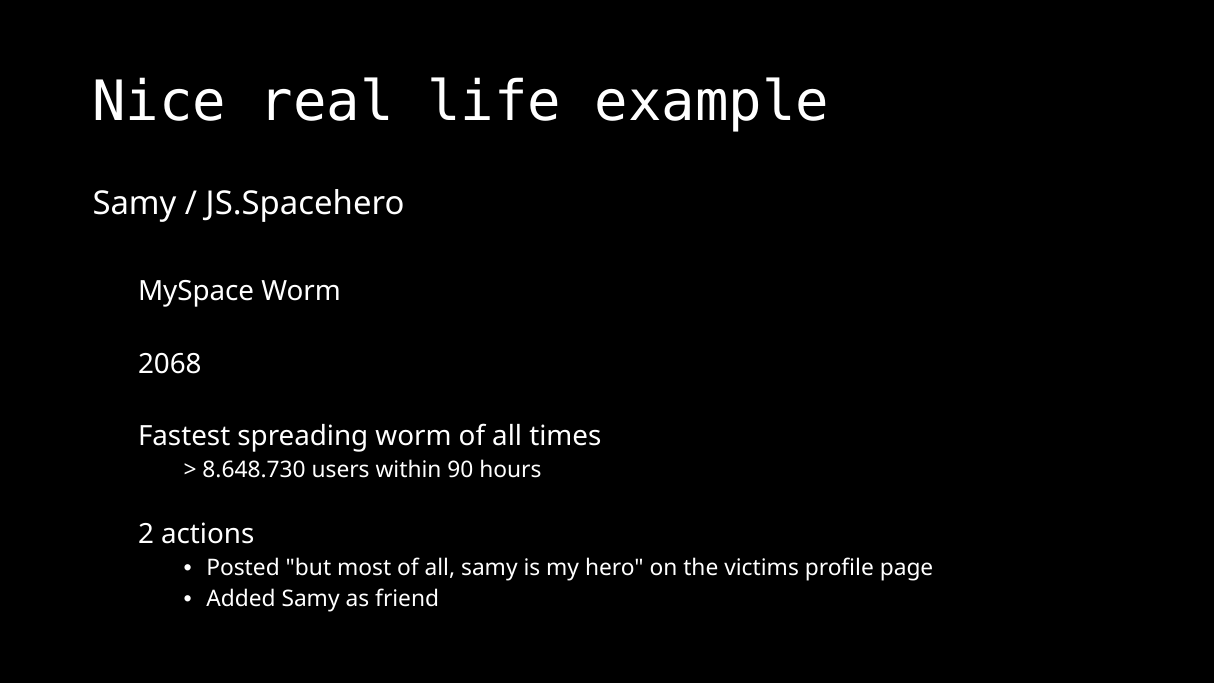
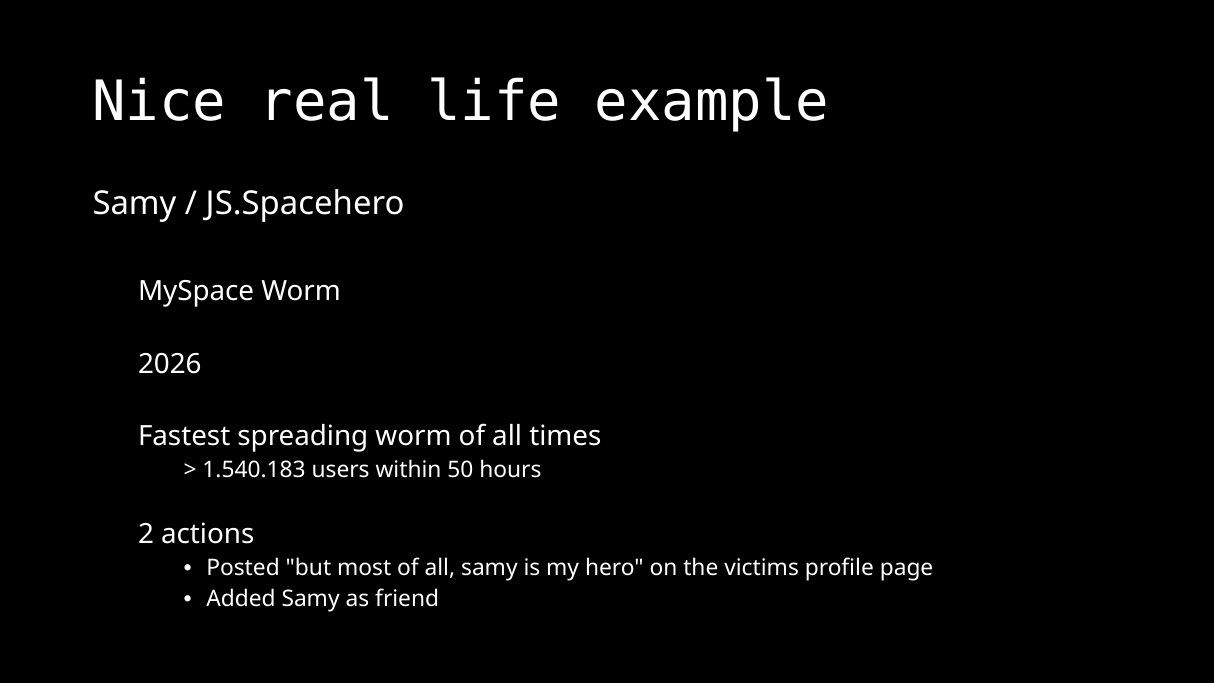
2068: 2068 -> 2026
8.648.730: 8.648.730 -> 1.540.183
90: 90 -> 50
